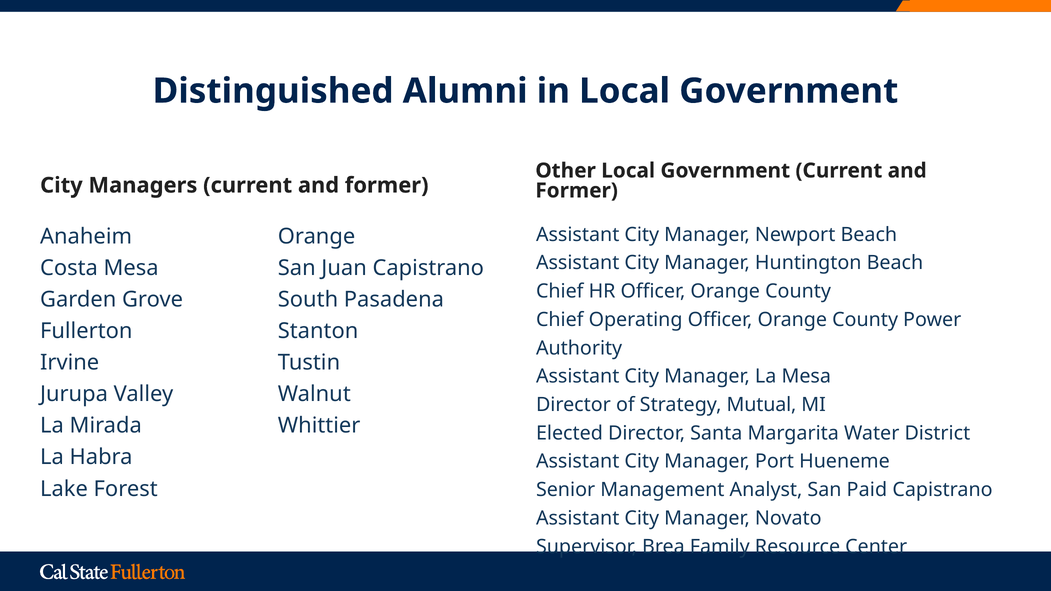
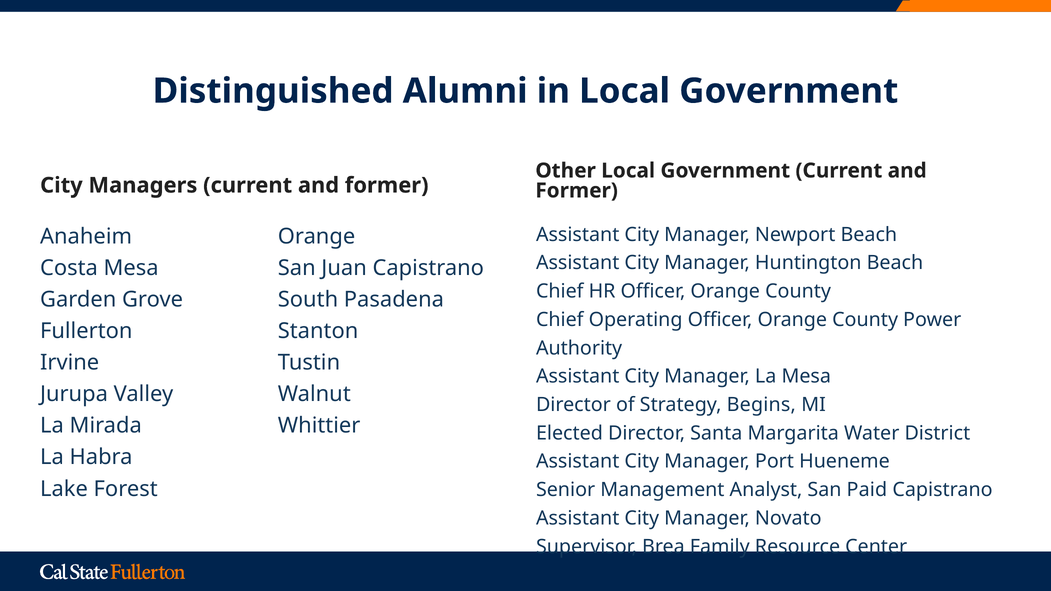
Mutual: Mutual -> Begins
